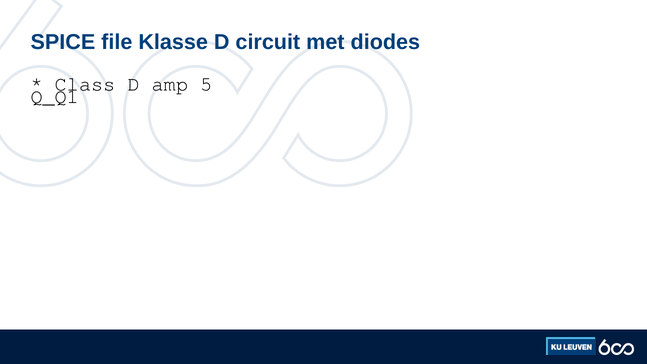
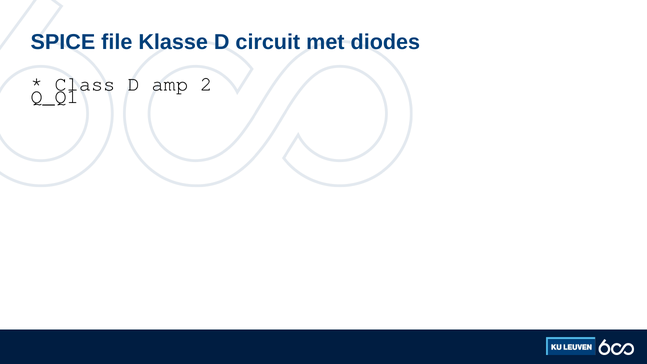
5: 5 -> 2
